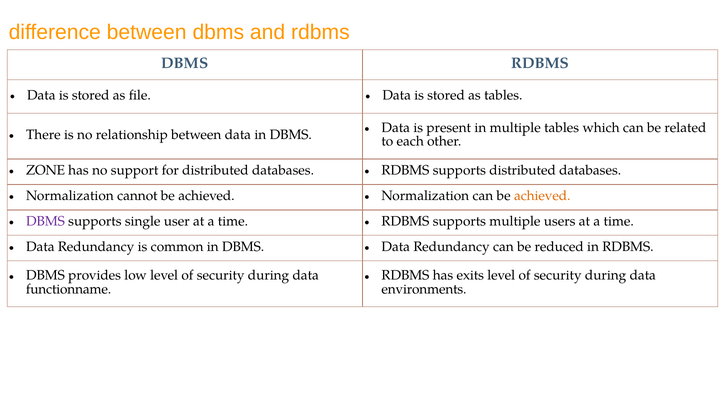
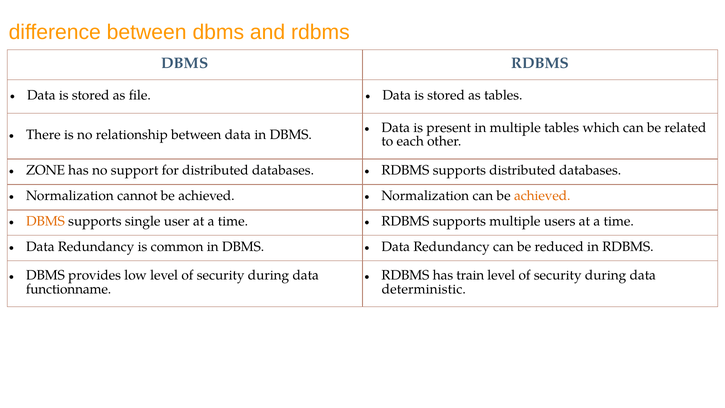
DBMS at (45, 221) colour: purple -> orange
exits: exits -> train
environments: environments -> deterministic
